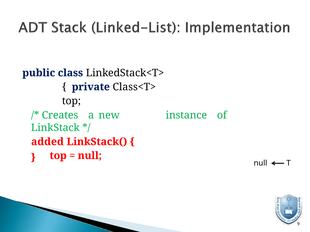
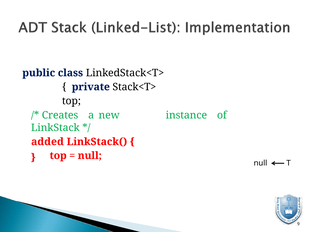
Class<T>: Class<T> -> Stack<T>
